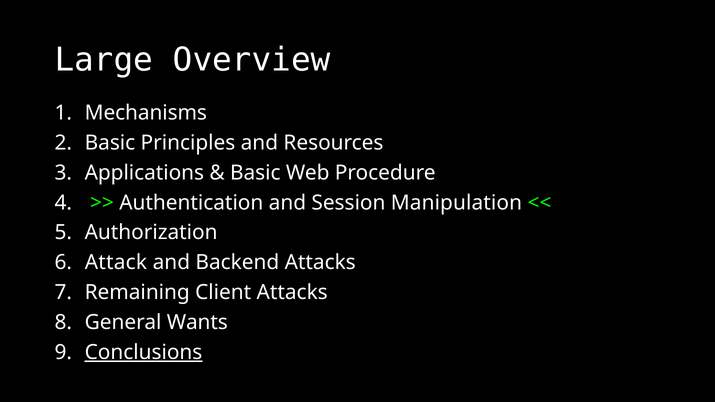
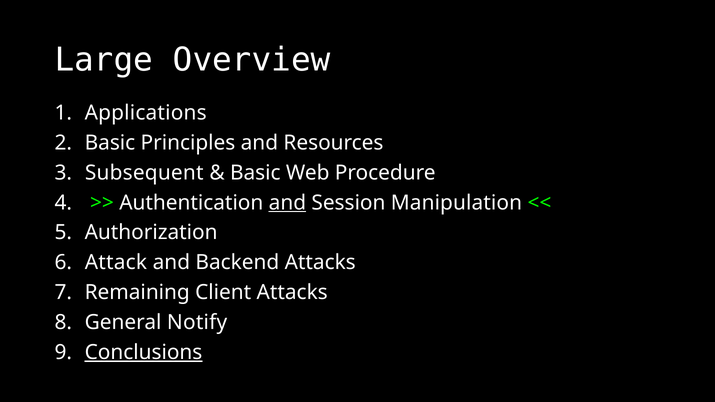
Mechanisms: Mechanisms -> Applications
Applications: Applications -> Subsequent
and at (287, 203) underline: none -> present
Wants: Wants -> Notify
